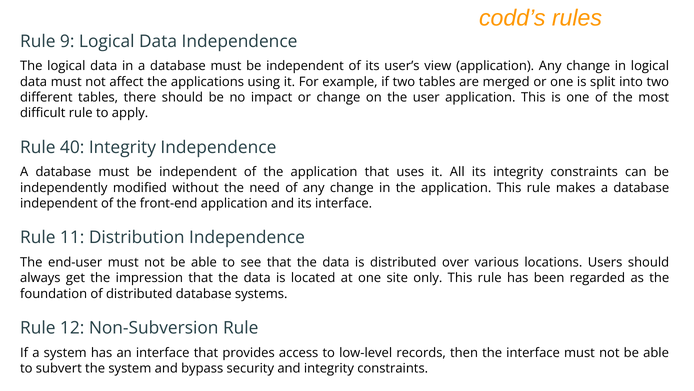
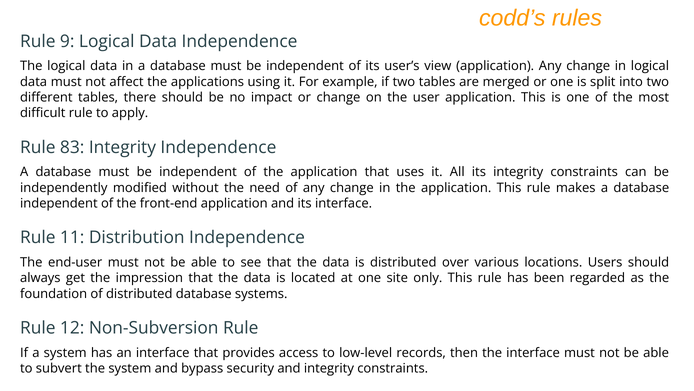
40: 40 -> 83
